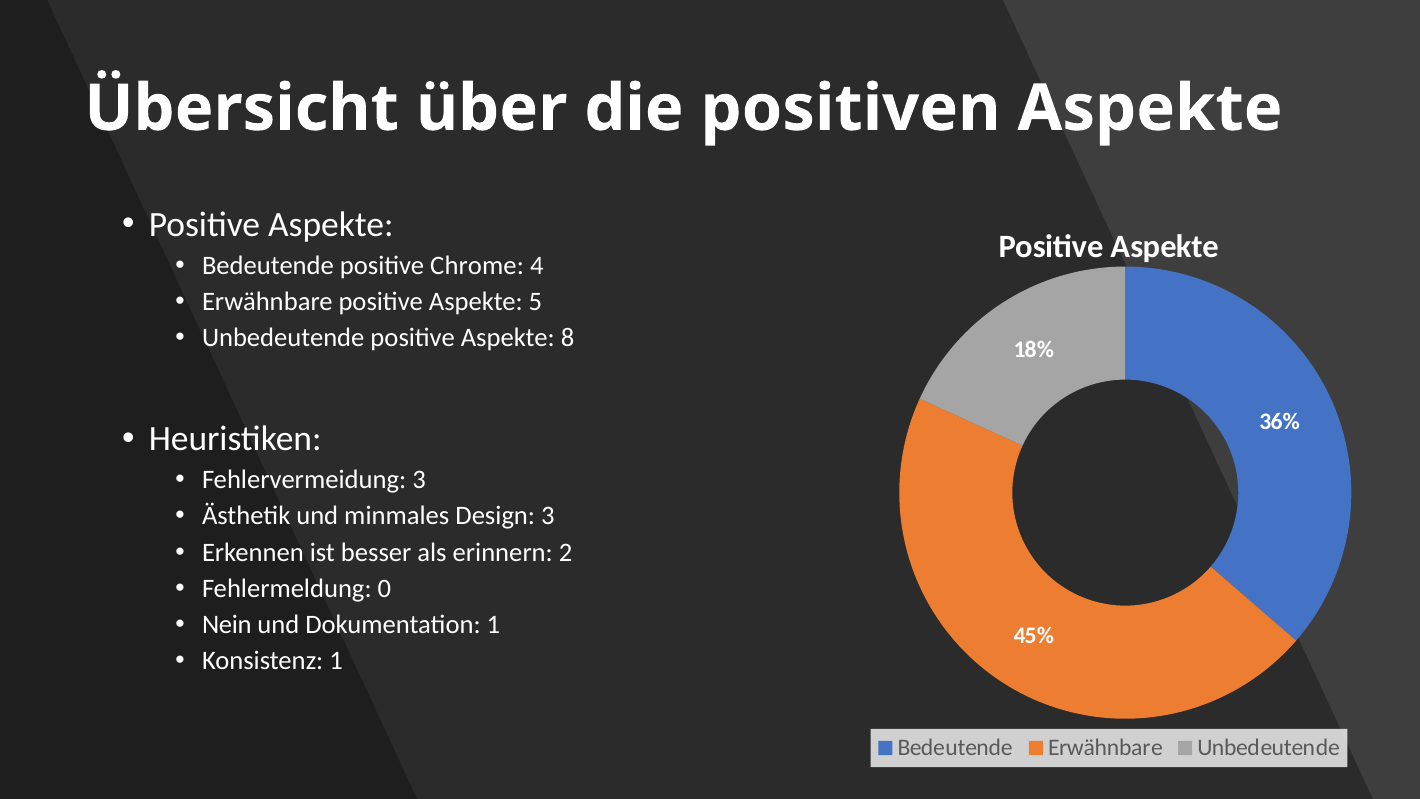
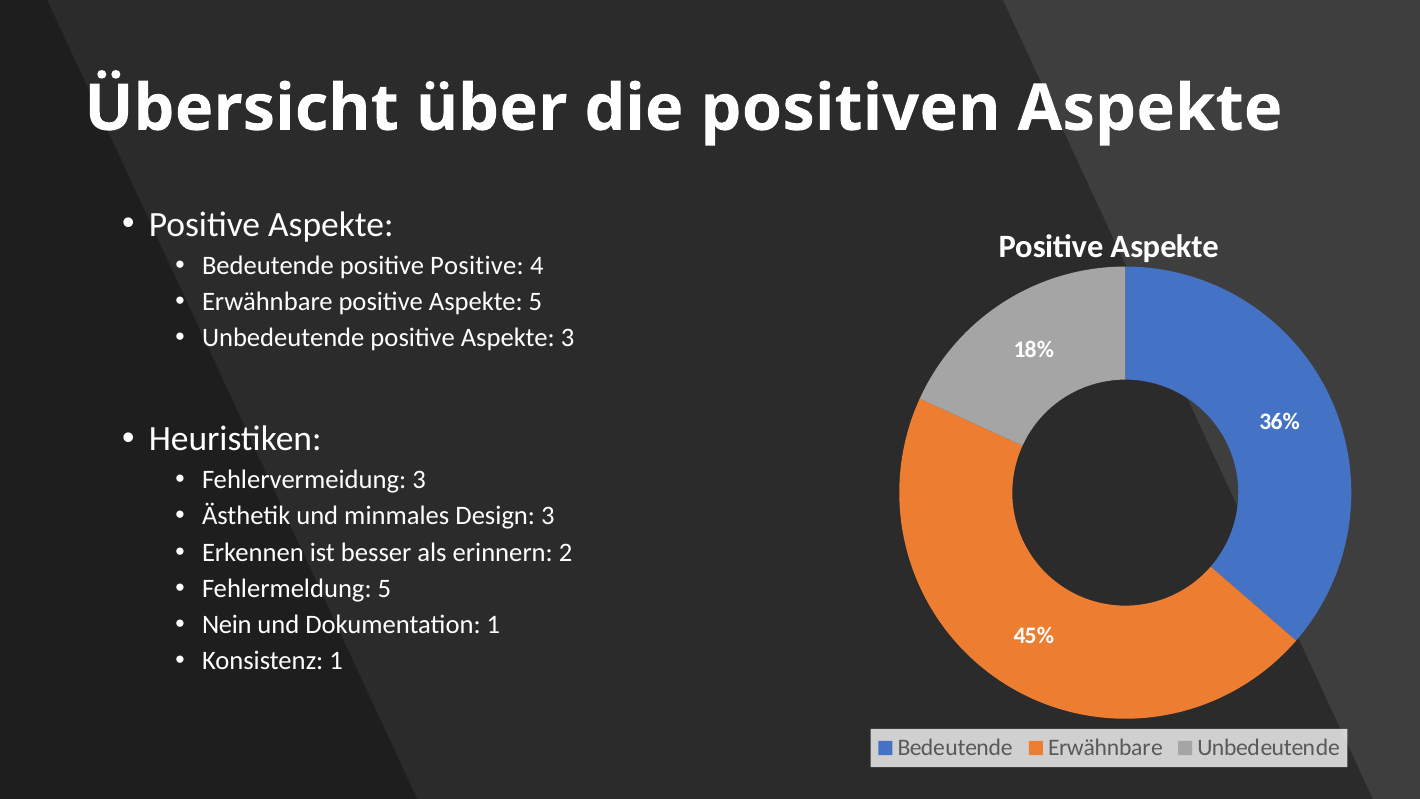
positive Chrome: Chrome -> Positive
Aspekte 8: 8 -> 3
Fehlermeldung 0: 0 -> 5
